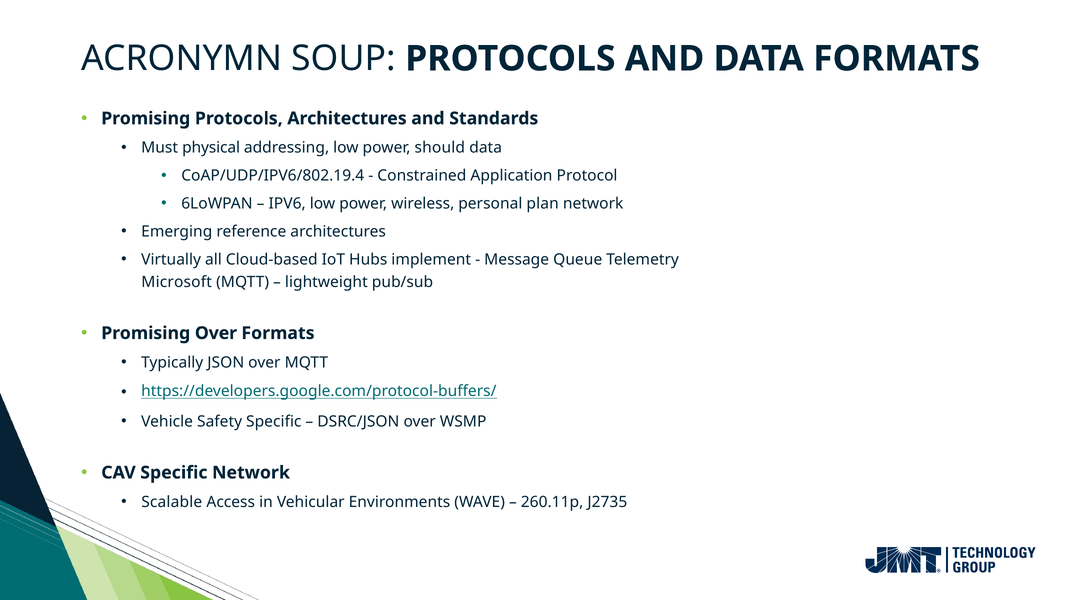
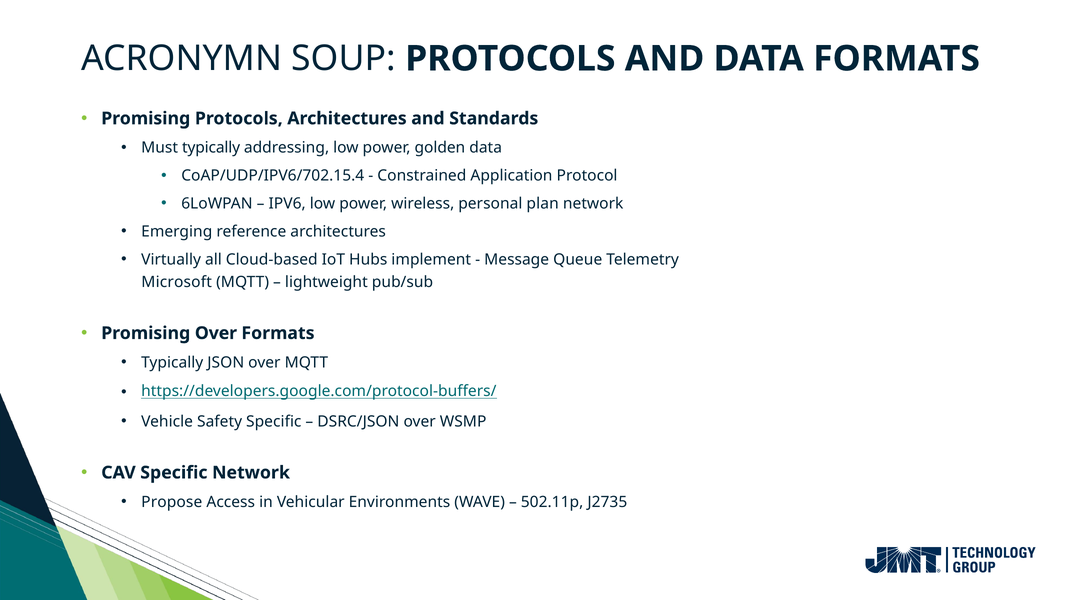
Must physical: physical -> typically
should: should -> golden
CoAP/UDP/IPV6/802.19.4: CoAP/UDP/IPV6/802.19.4 -> CoAP/UDP/IPV6/702.15.4
Scalable: Scalable -> Propose
260.11p: 260.11p -> 502.11p
